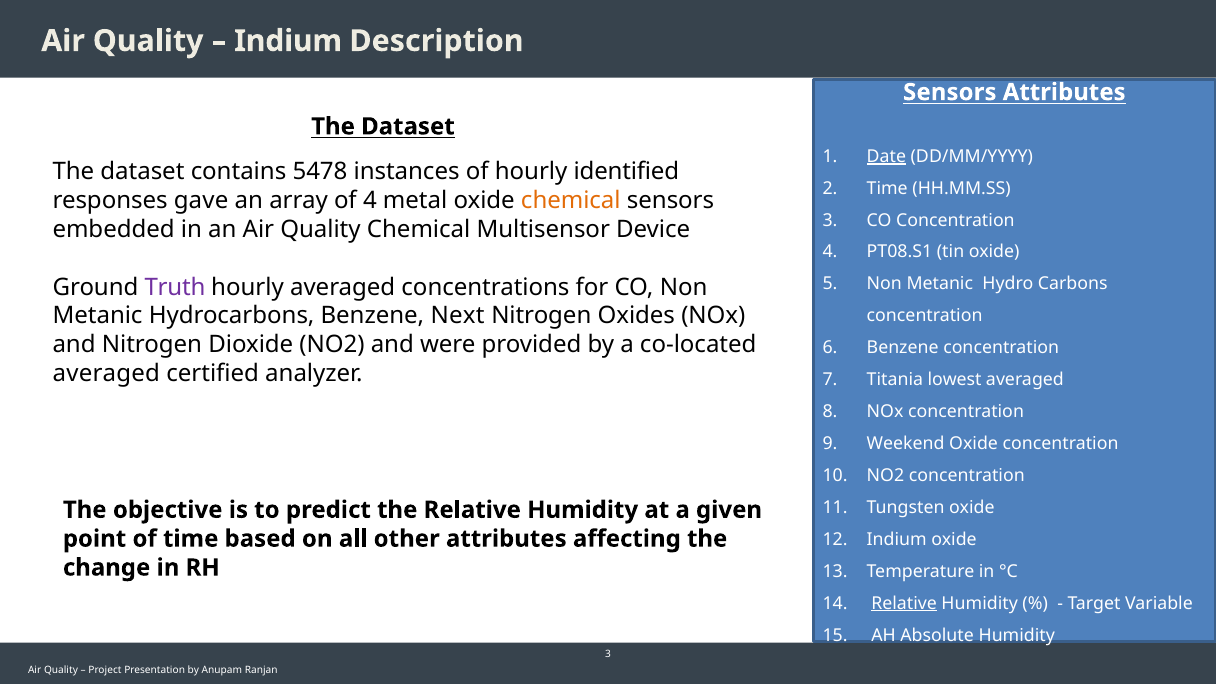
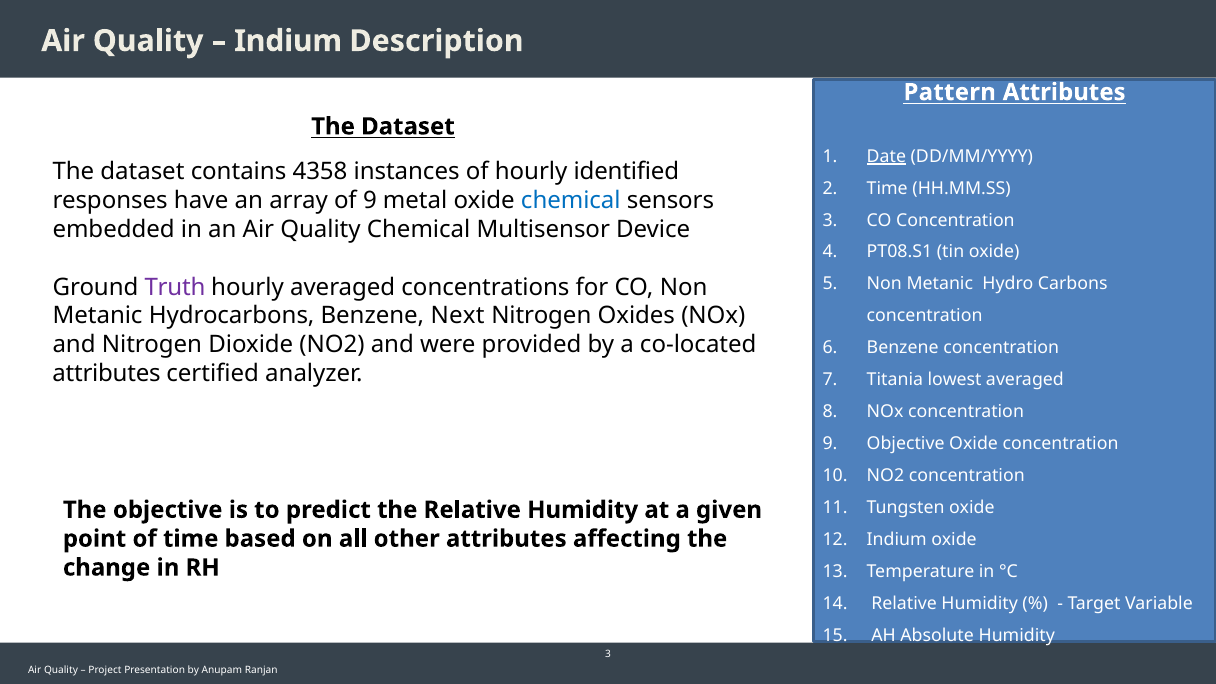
Sensors at (950, 92): Sensors -> Pattern
5478: 5478 -> 4358
gave: gave -> have
of 4: 4 -> 9
chemical at (571, 201) colour: orange -> blue
averaged at (106, 374): averaged -> attributes
Weekend at (906, 444): Weekend -> Objective
Relative at (904, 603) underline: present -> none
